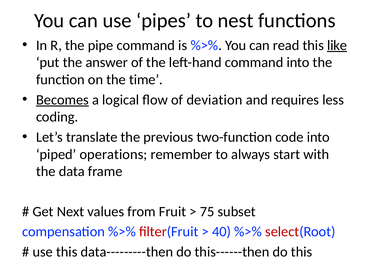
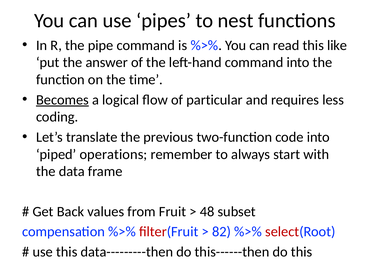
like underline: present -> none
deviation: deviation -> particular
Next: Next -> Back
75: 75 -> 48
40: 40 -> 82
